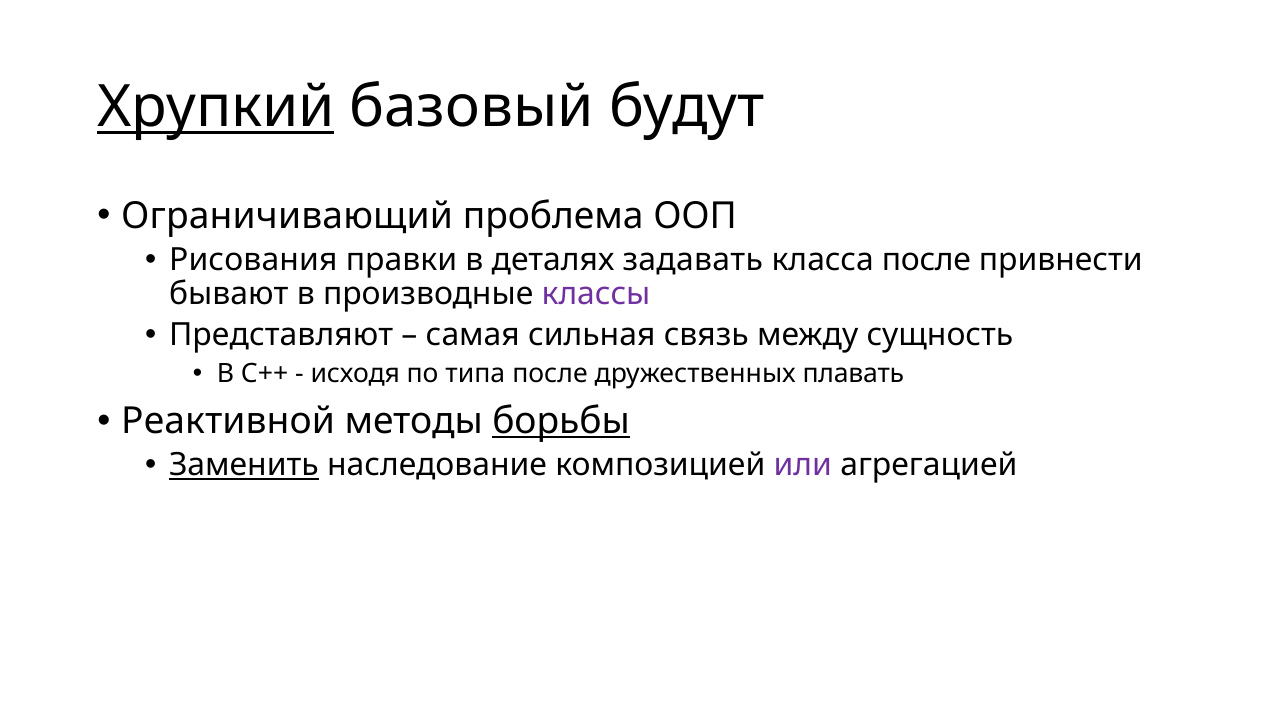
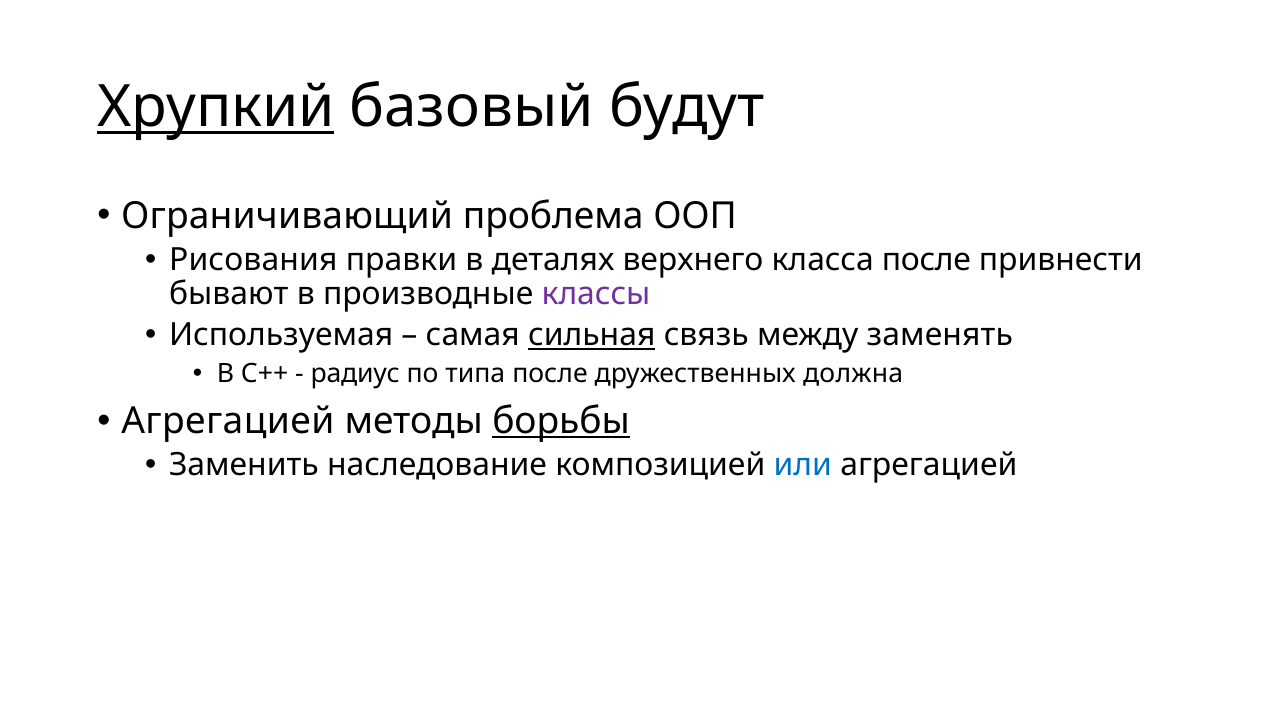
задавать: задавать -> верхнего
Представляют: Представляют -> Используемая
сильная underline: none -> present
сущность: сущность -> заменять
исходя: исходя -> радиус
плавать: плавать -> должна
Реактивной at (228, 421): Реактивной -> Агрегацией
Заменить underline: present -> none
или colour: purple -> blue
